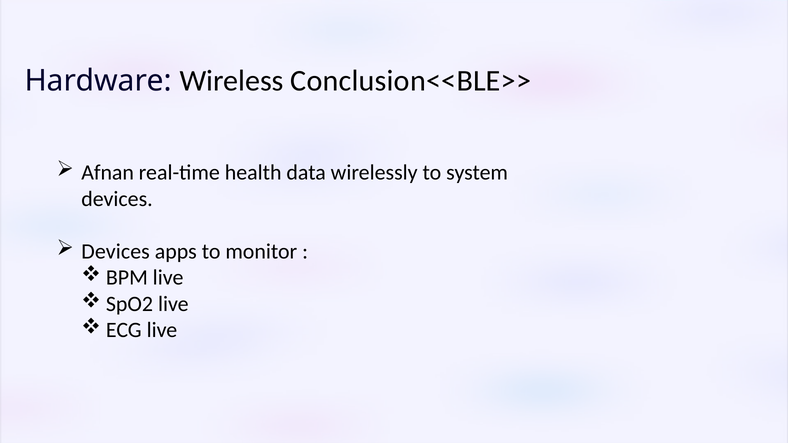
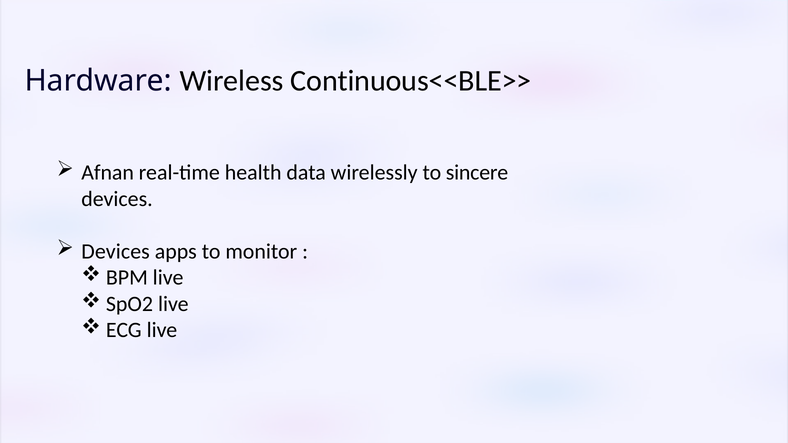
Conclusion<<BLE>>: Conclusion<<BLE>> -> Continuous<<BLE>>
system: system -> sincere
